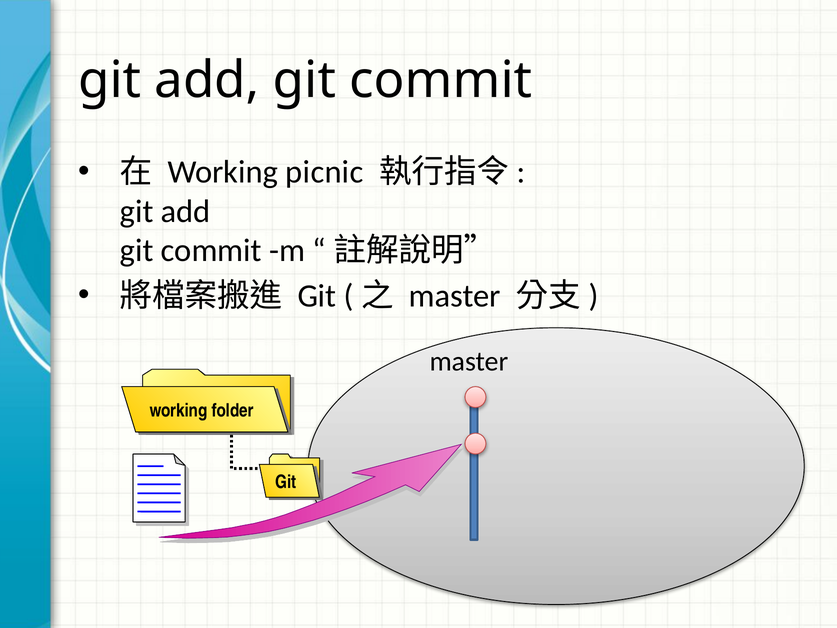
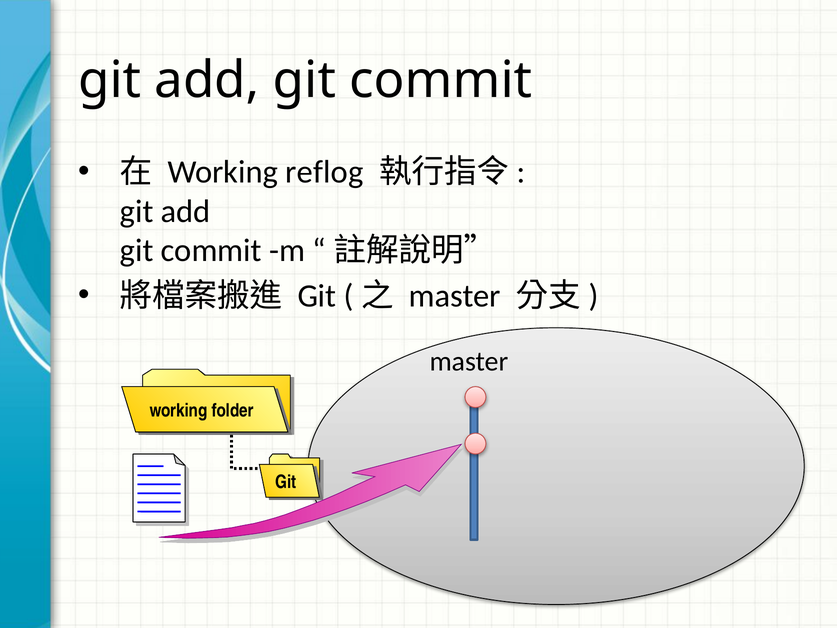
picnic: picnic -> reflog
